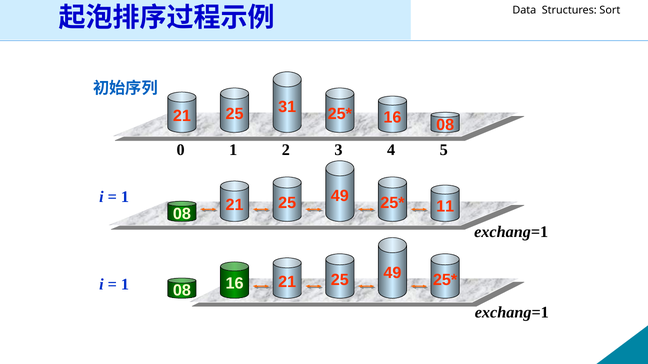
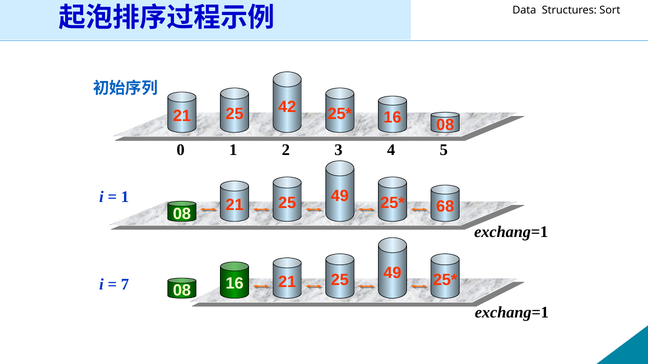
31: 31 -> 42
11: 11 -> 68
1 at (125, 285): 1 -> 7
